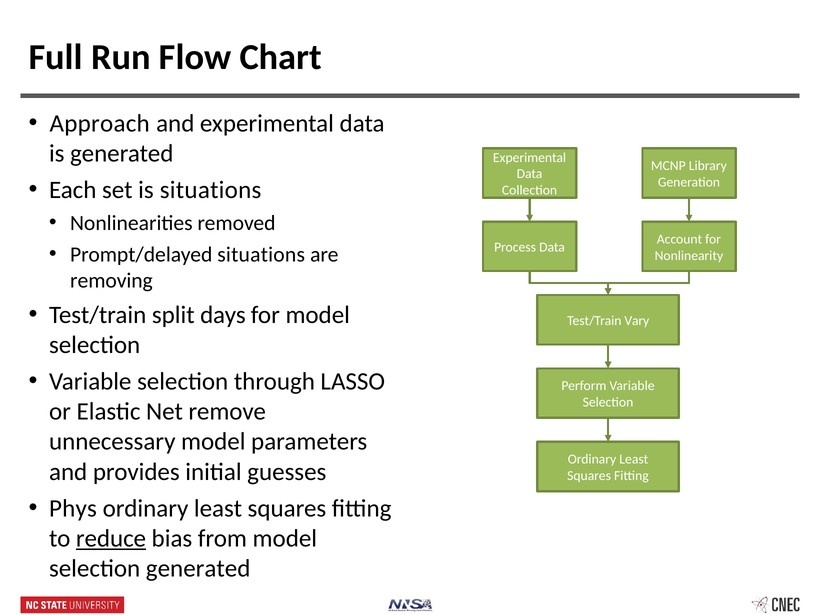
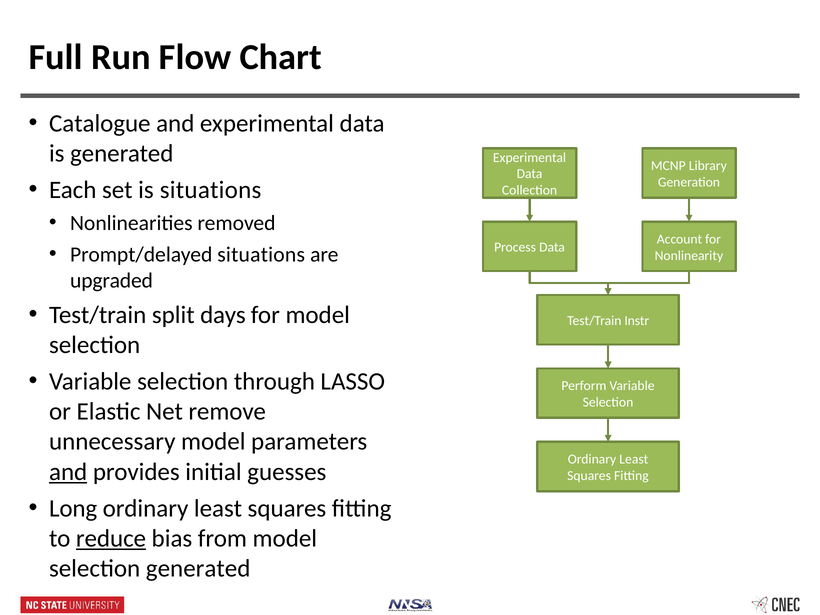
Approach: Approach -> Catalogue
removing: removing -> upgraded
Vary: Vary -> Instr
and at (68, 472) underline: none -> present
Phys: Phys -> Long
